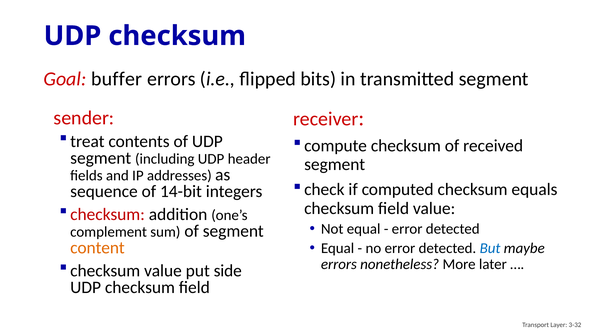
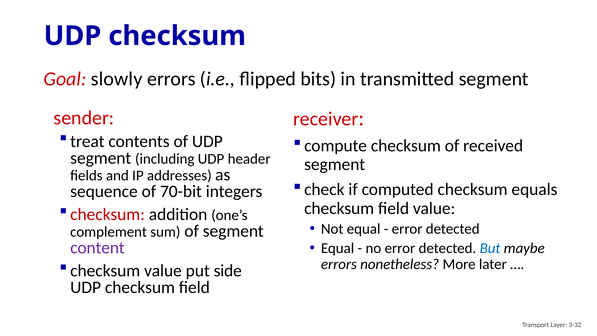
buffer: buffer -> slowly
14-bit: 14-bit -> 70-bit
content colour: orange -> purple
